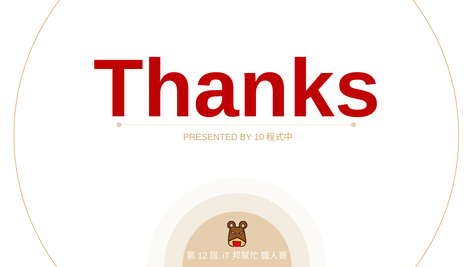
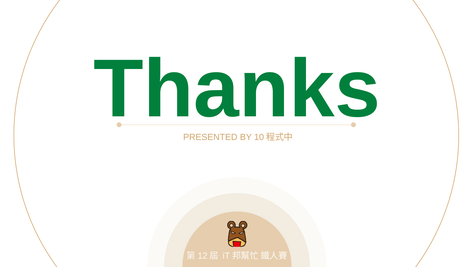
Thanks colour: red -> green
